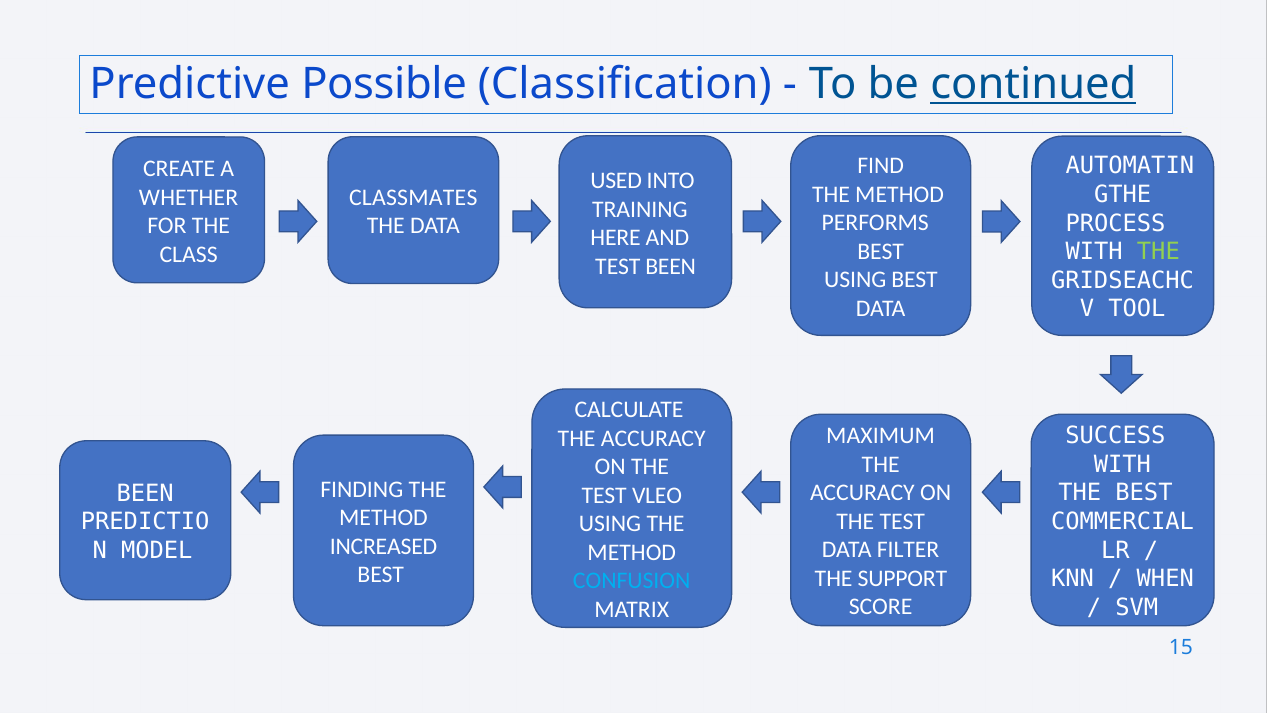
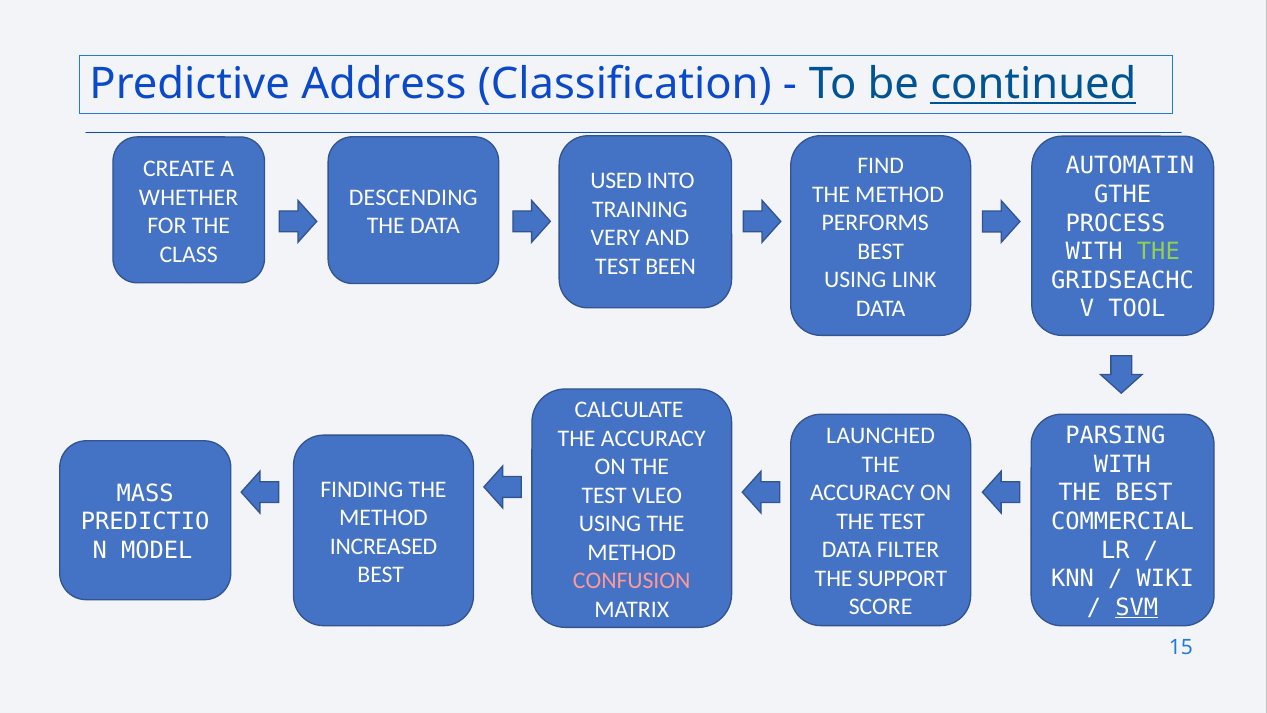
Possible: Possible -> Address
CLASSMATES: CLASSMATES -> DESCENDING
HERE: HERE -> VERY
USING BEST: BEST -> LINK
SUCCESS: SUCCESS -> PARSING
MAXIMUM: MAXIMUM -> LAUNCHED
BEEN at (145, 493): BEEN -> MASS
WHEN: WHEN -> WIKI
CONFUSION colour: light blue -> pink
SVM underline: none -> present
